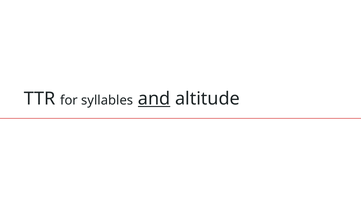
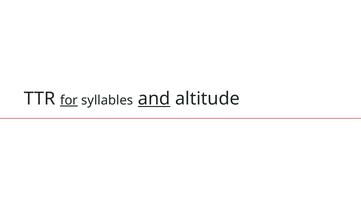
for underline: none -> present
